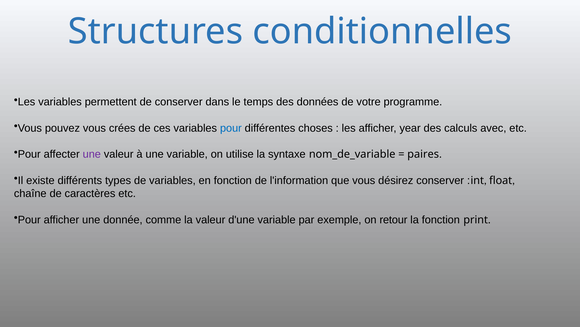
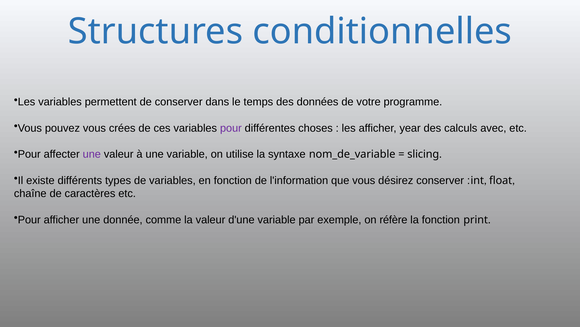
pour at (231, 128) colour: blue -> purple
paires: paires -> slicing
retour: retour -> réfère
